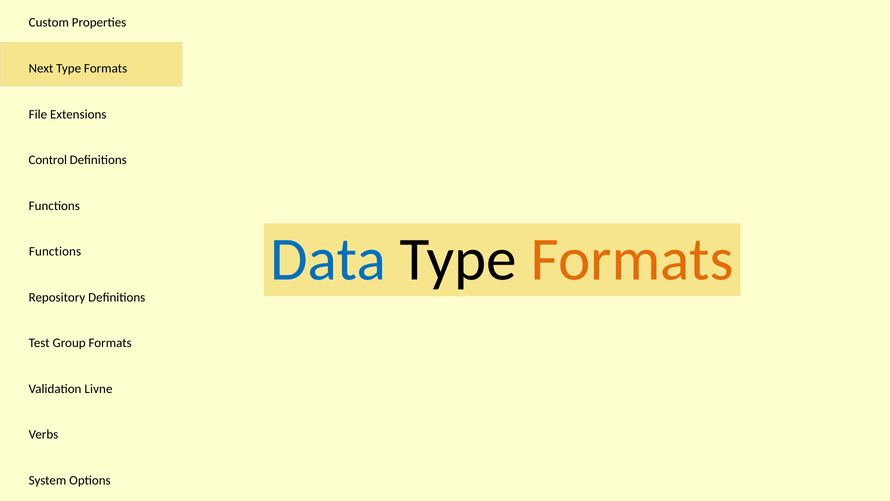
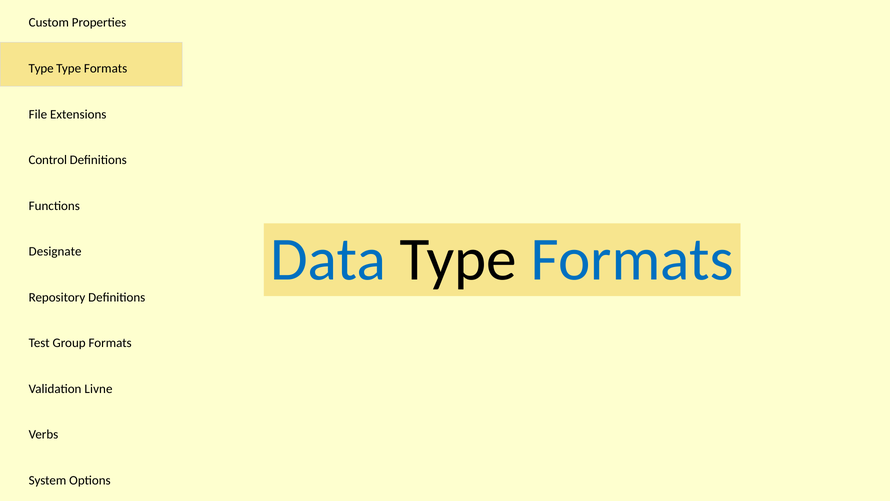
Next at (41, 69): Next -> Type
Formats at (632, 259) colour: orange -> blue
Functions at (55, 251): Functions -> Designate
